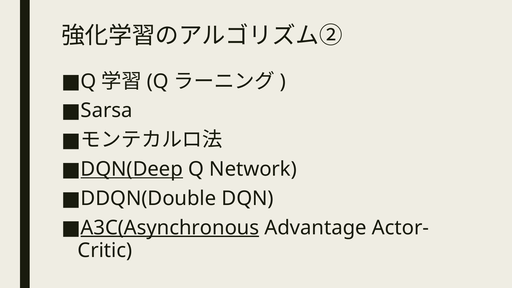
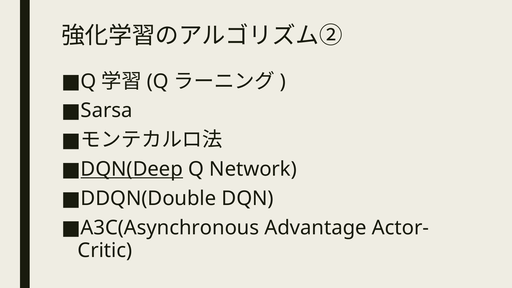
A3C(Asynchronous underline: present -> none
